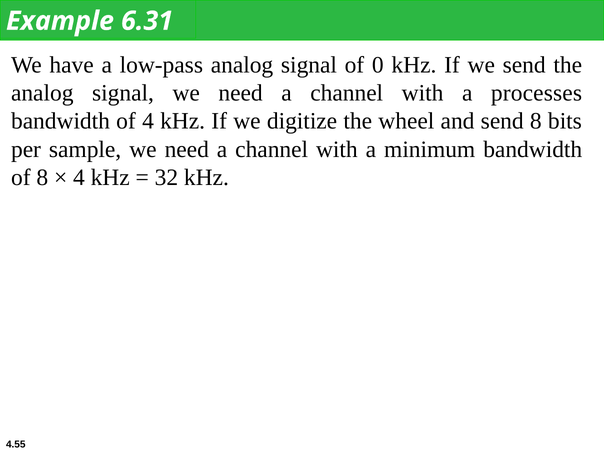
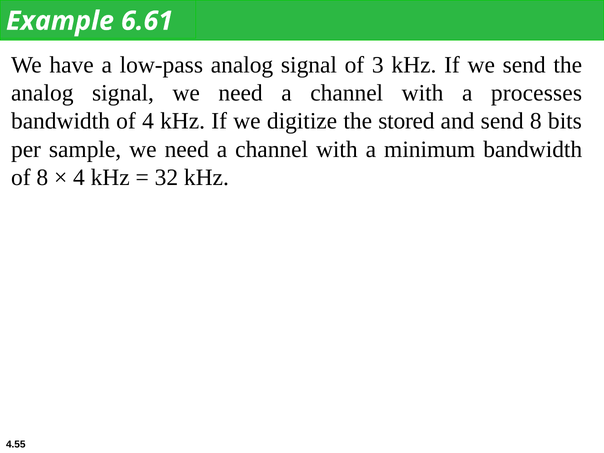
6.31: 6.31 -> 6.61
0: 0 -> 3
wheel: wheel -> stored
